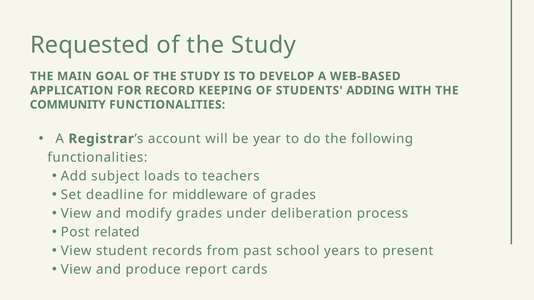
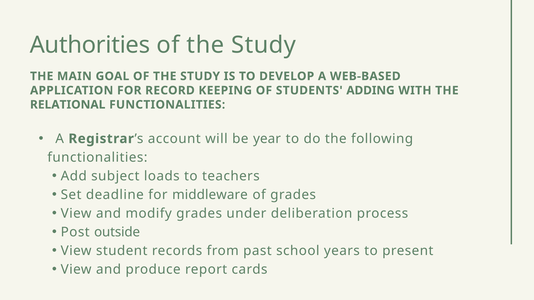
Requested: Requested -> Authorities
COMMUNITY: COMMUNITY -> RELATIONAL
related: related -> outside
